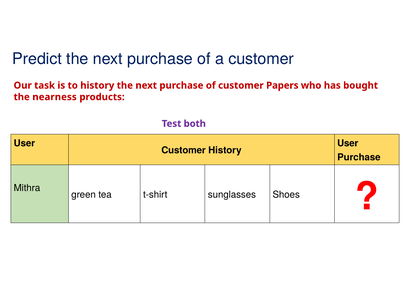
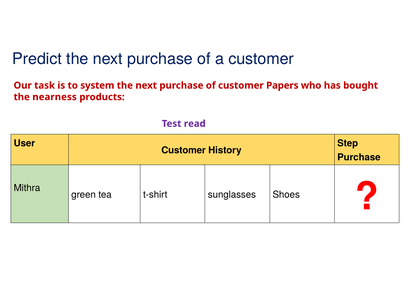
to history: history -> system
both: both -> read
User at (348, 143): User -> Step
